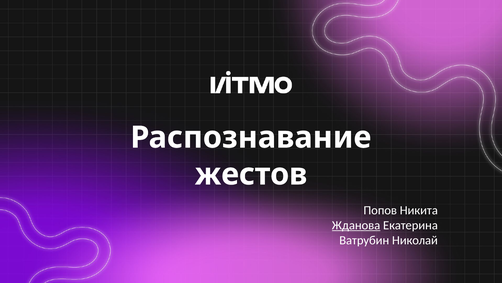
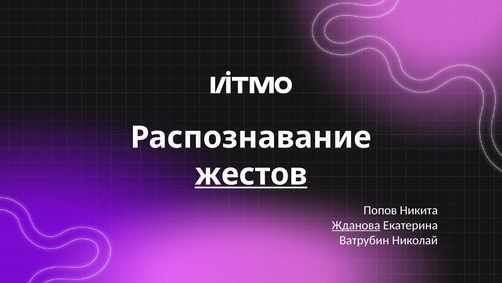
жестов underline: none -> present
